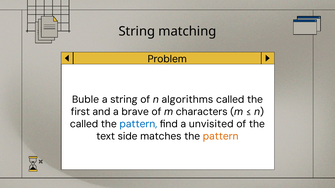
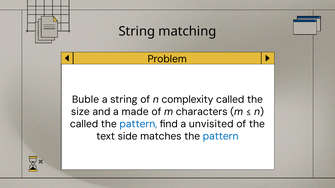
algorithms: algorithms -> complexity
first: first -> size
brave: brave -> made
pattern at (221, 137) colour: orange -> blue
